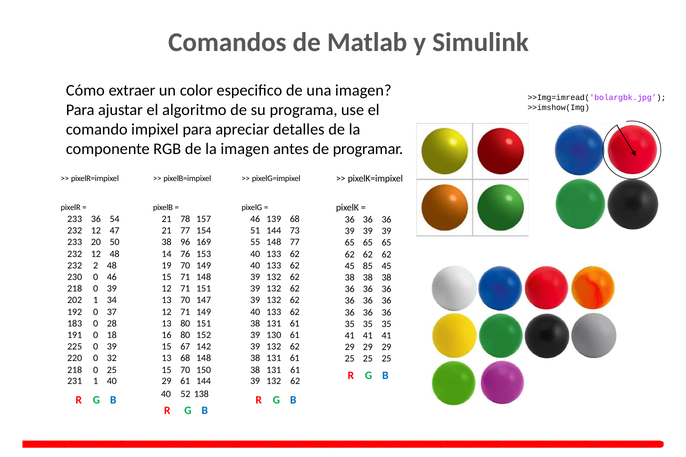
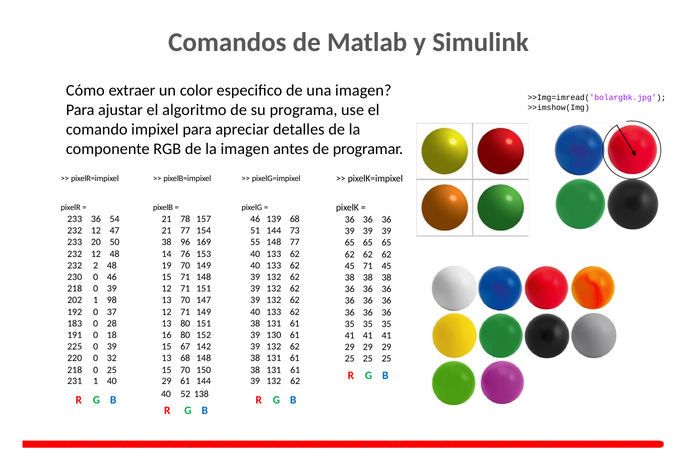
45 85: 85 -> 71
34: 34 -> 98
